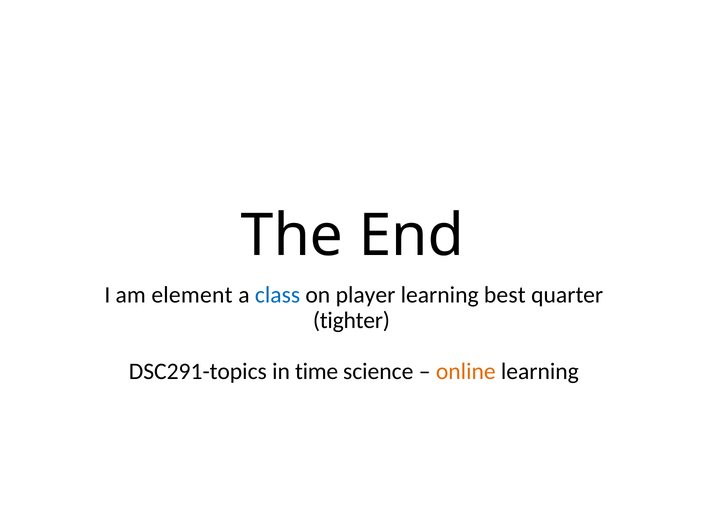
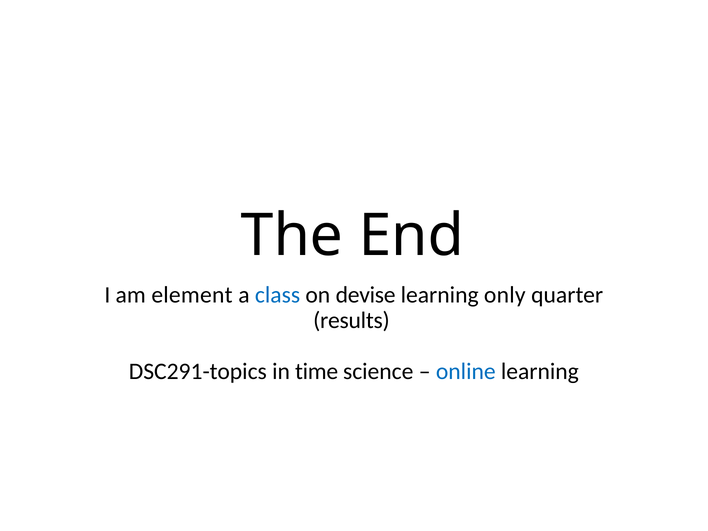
player: player -> devise
best: best -> only
tighter: tighter -> results
online colour: orange -> blue
